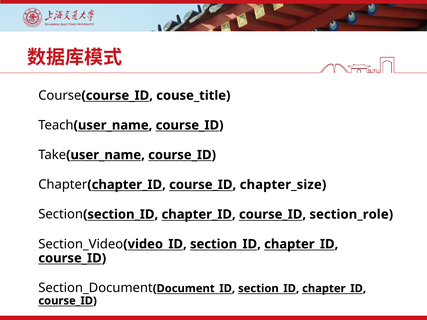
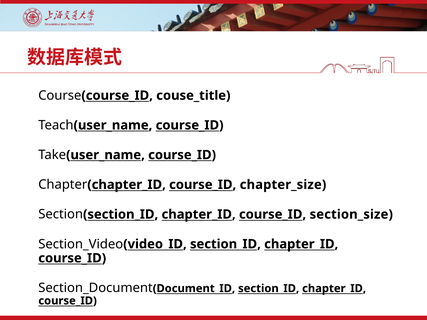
section_role: section_role -> section_size
